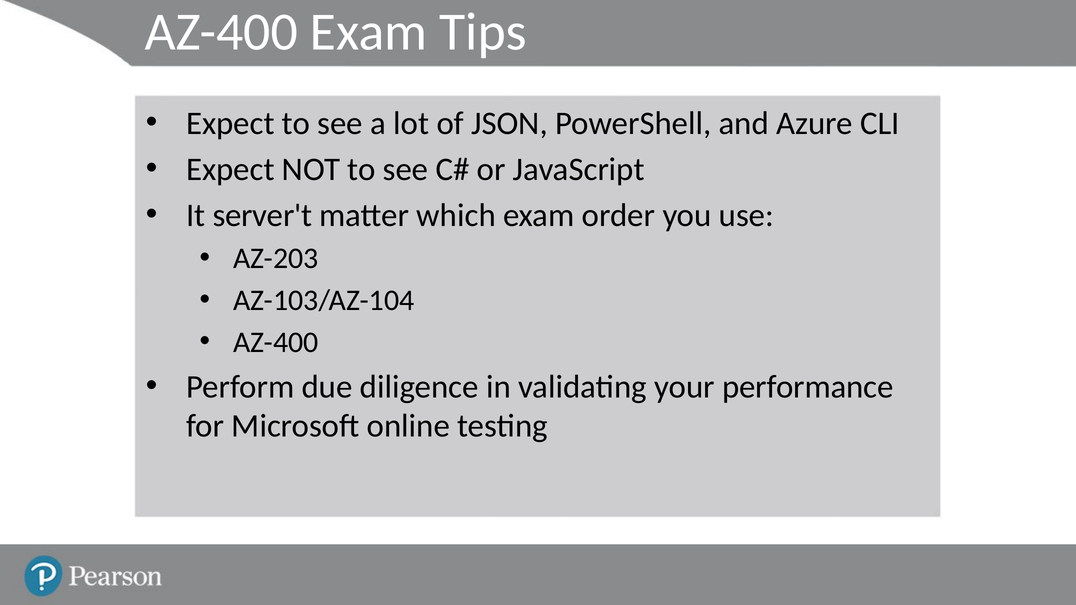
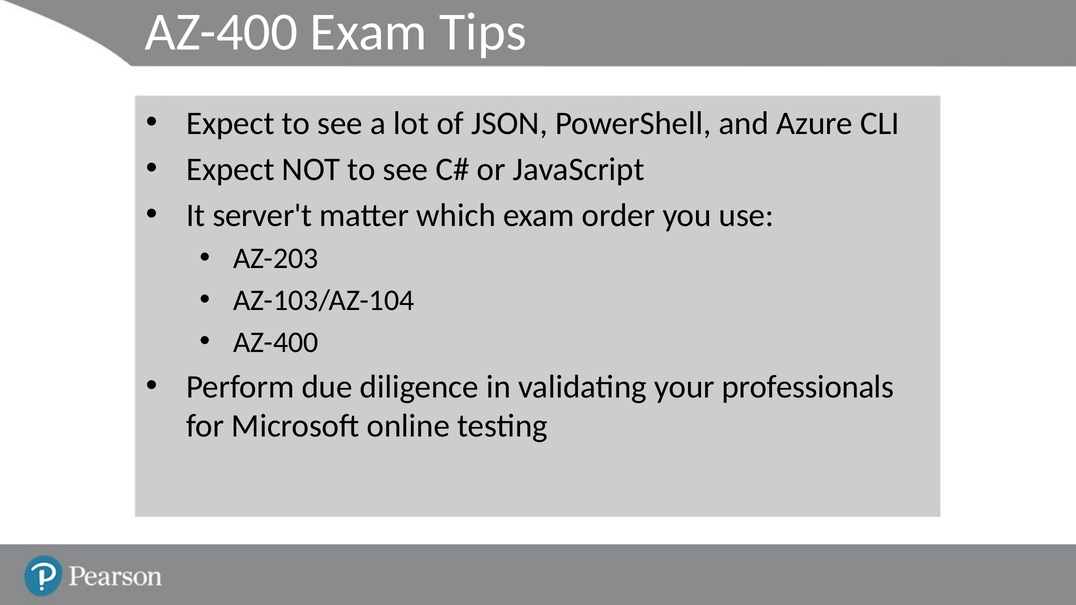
performance: performance -> professionals
